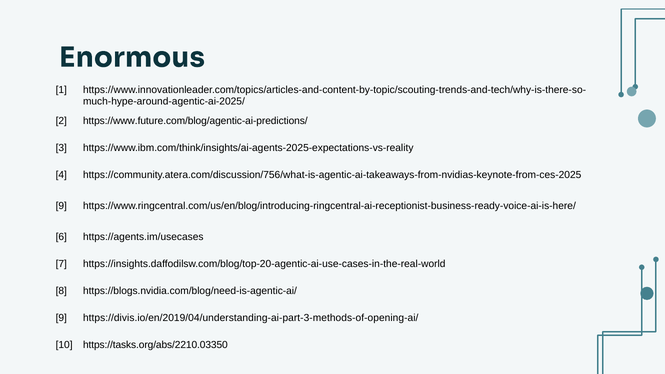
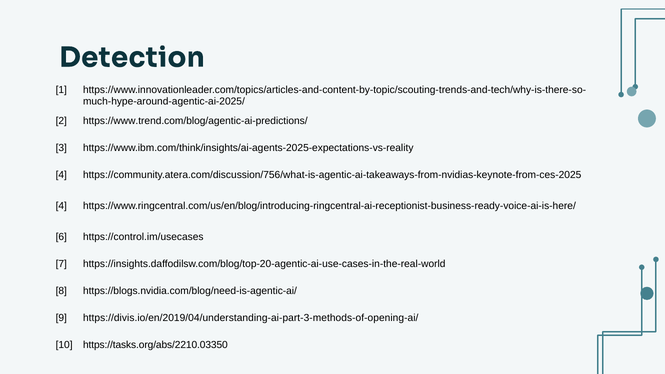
Enormous: Enormous -> Detection
https://www.future.com/blog/agentic-ai-predictions/: https://www.future.com/blog/agentic-ai-predictions/ -> https://www.trend.com/blog/agentic-ai-predictions/
9 at (61, 206): 9 -> 4
https://agents.im/usecases: https://agents.im/usecases -> https://control.im/usecases
